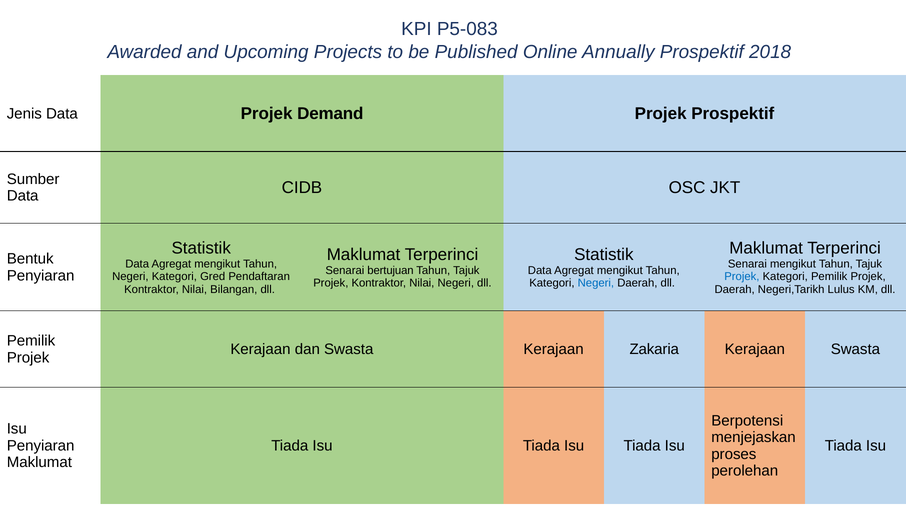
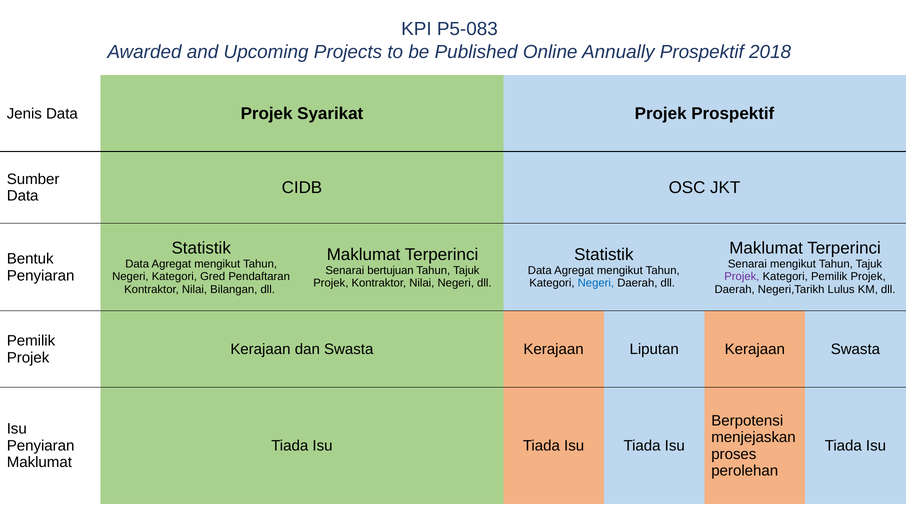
Demand: Demand -> Syarikat
Projek at (742, 277) colour: blue -> purple
Zakaria: Zakaria -> Liputan
